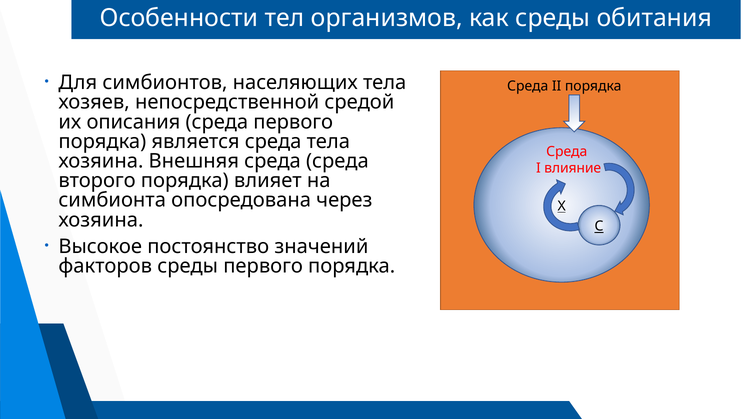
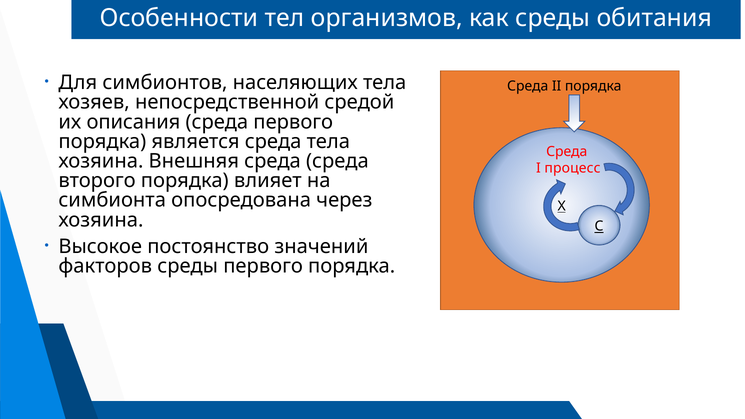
влияние: влияние -> процесс
